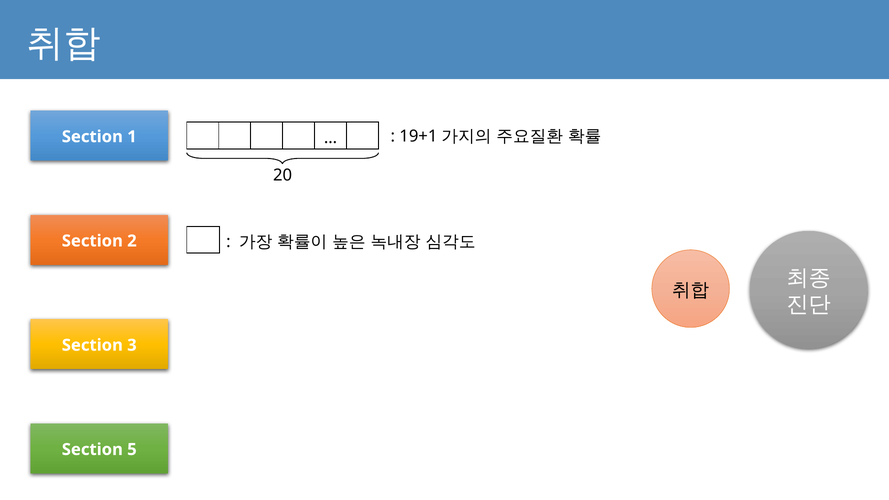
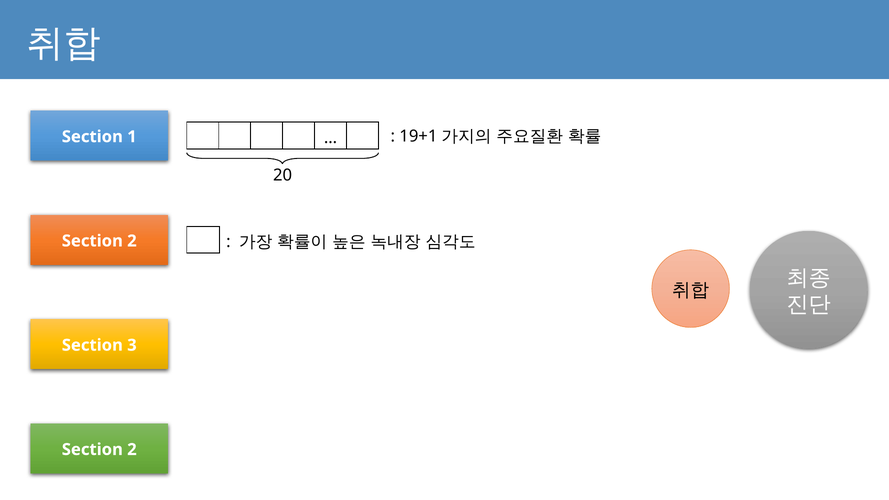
5 at (132, 450): 5 -> 2
